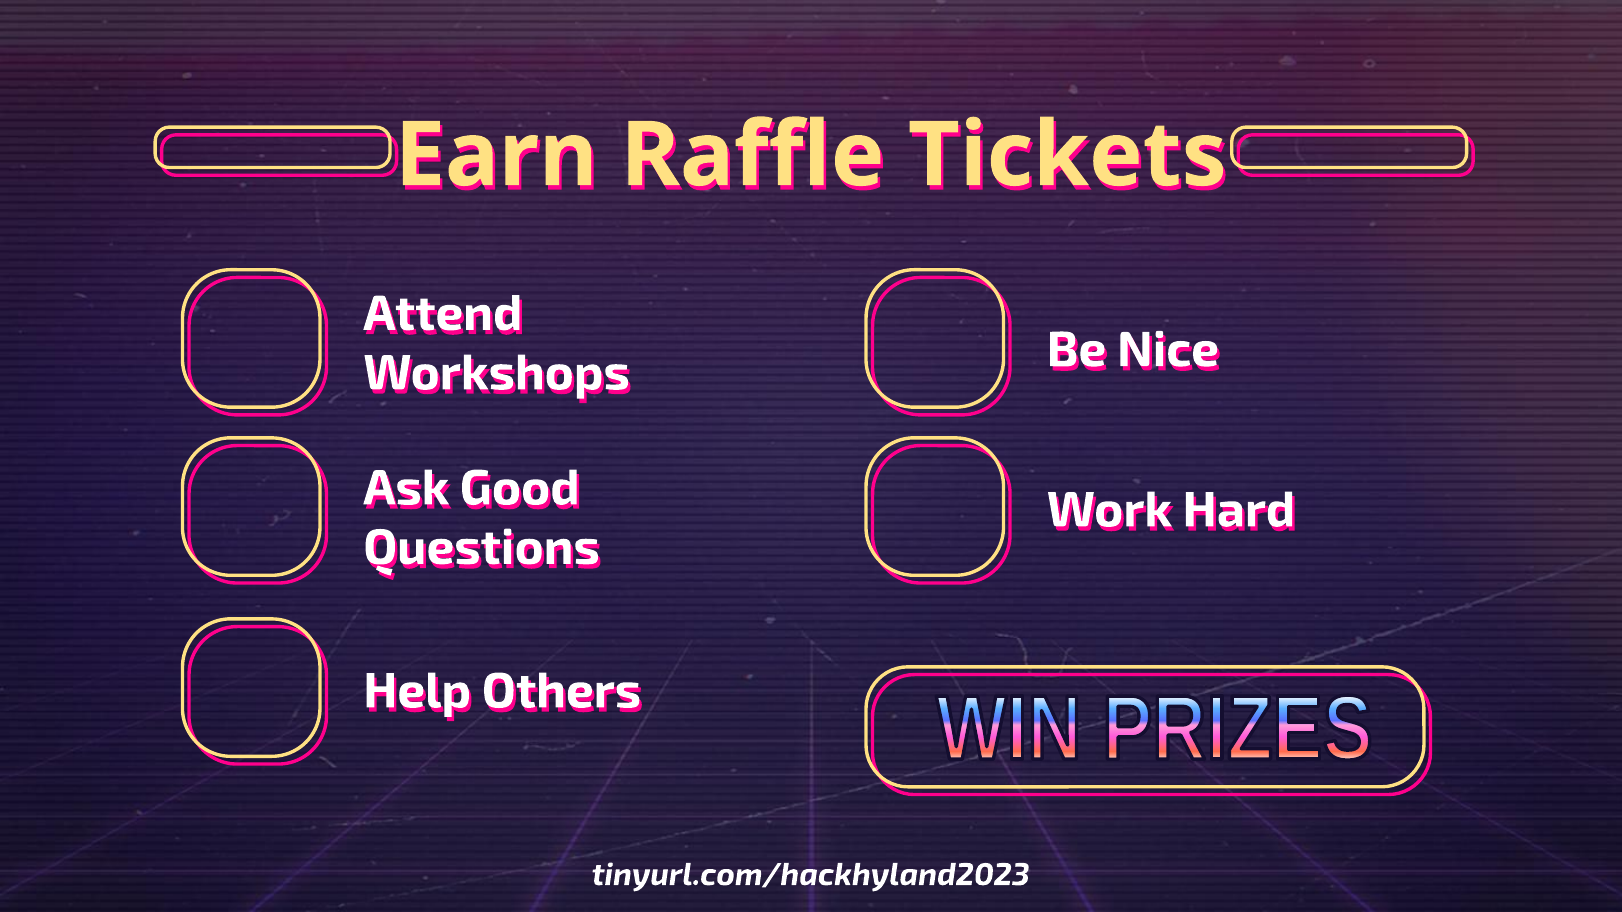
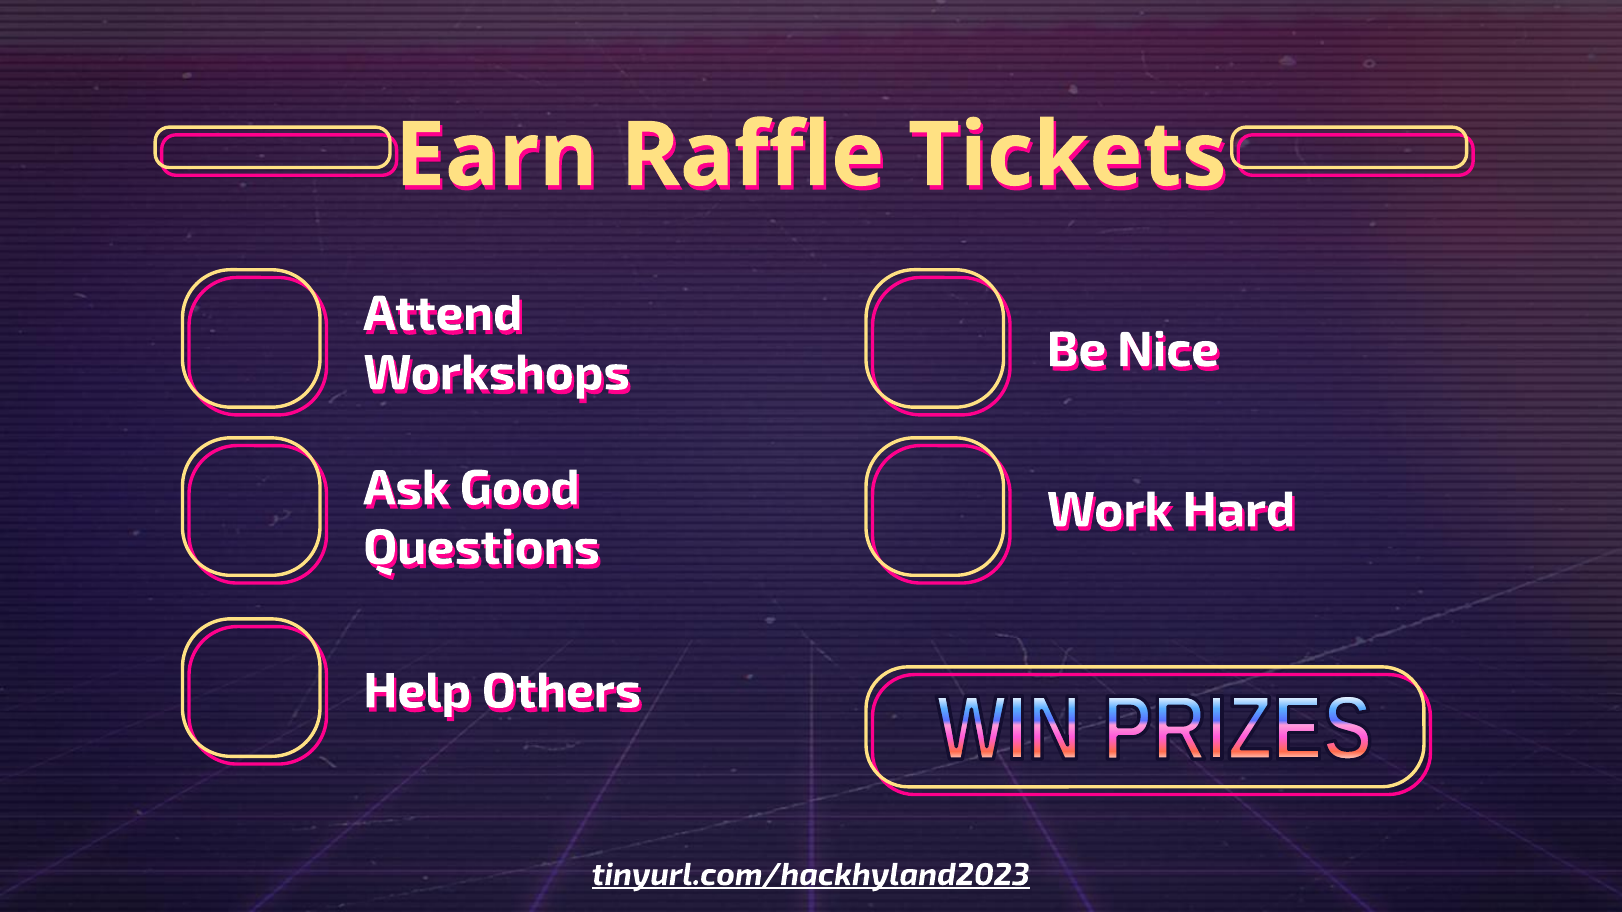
tinyurl.com/hackhyland2023 underline: none -> present
